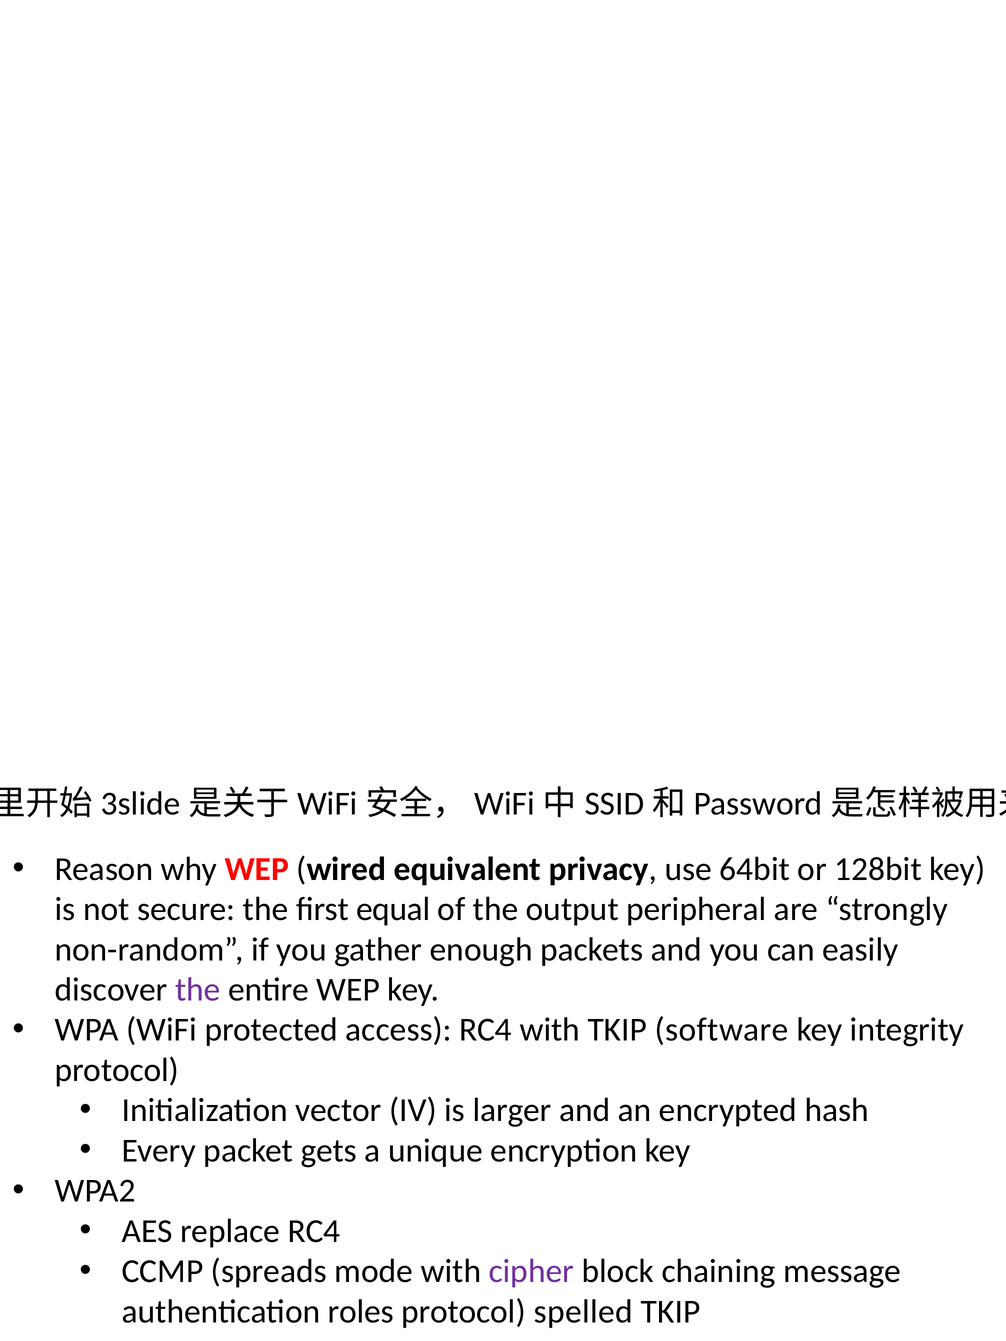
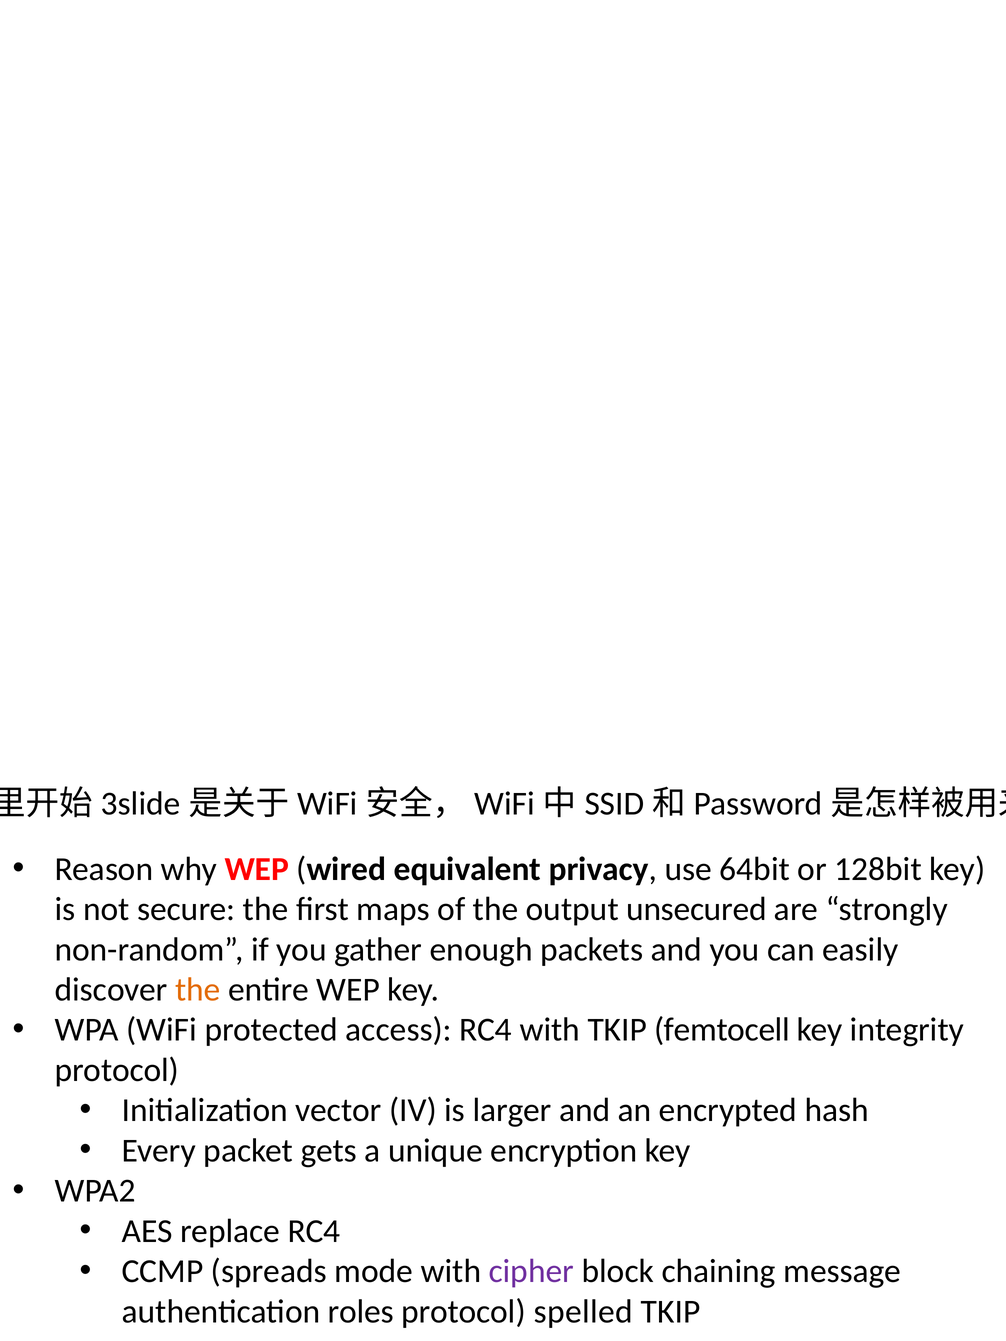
equal: equal -> maps
peripheral: peripheral -> unsecured
the at (198, 990) colour: purple -> orange
software: software -> femtocell
